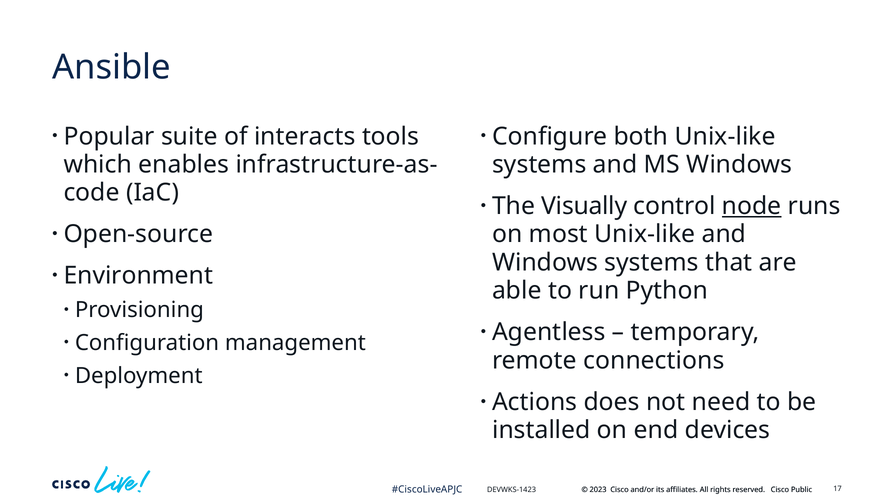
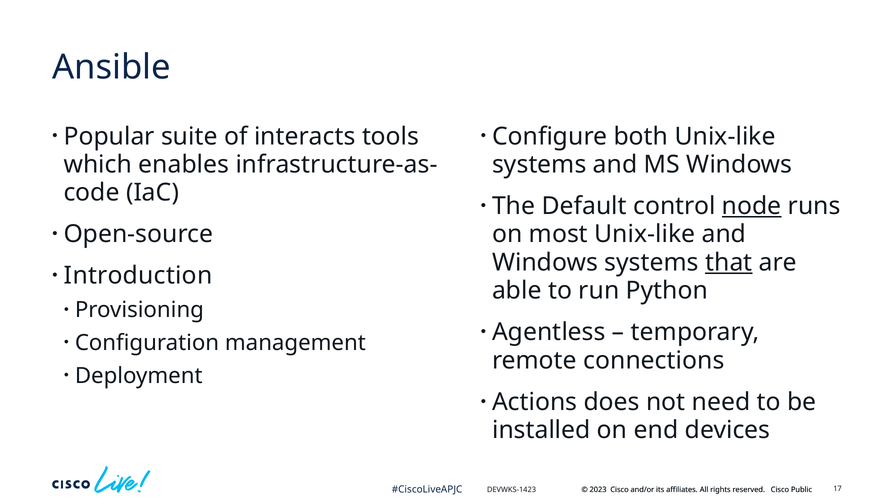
Visually: Visually -> Default
that underline: none -> present
Environment: Environment -> Introduction
